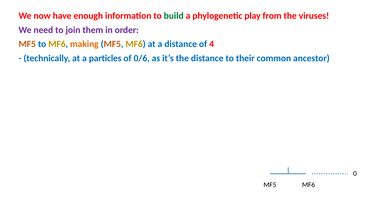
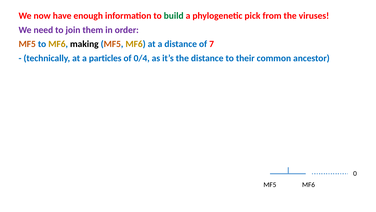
play: play -> pick
making colour: orange -> black
4: 4 -> 7
0/6: 0/6 -> 0/4
